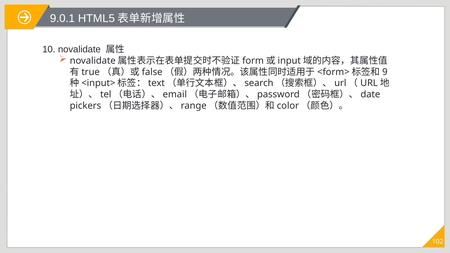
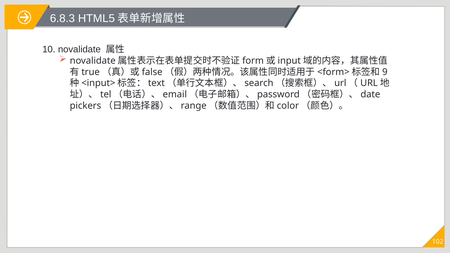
9.0.1: 9.0.1 -> 6.8.3
